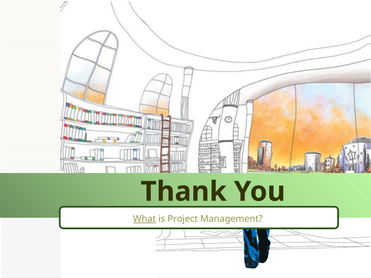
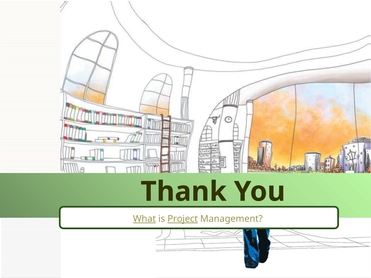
Project underline: none -> present
